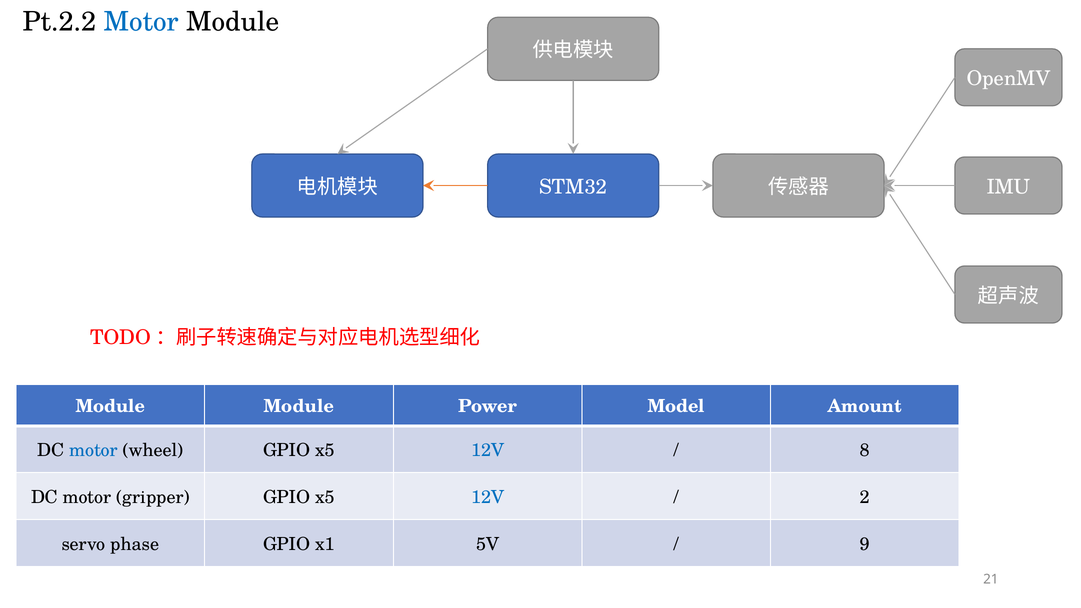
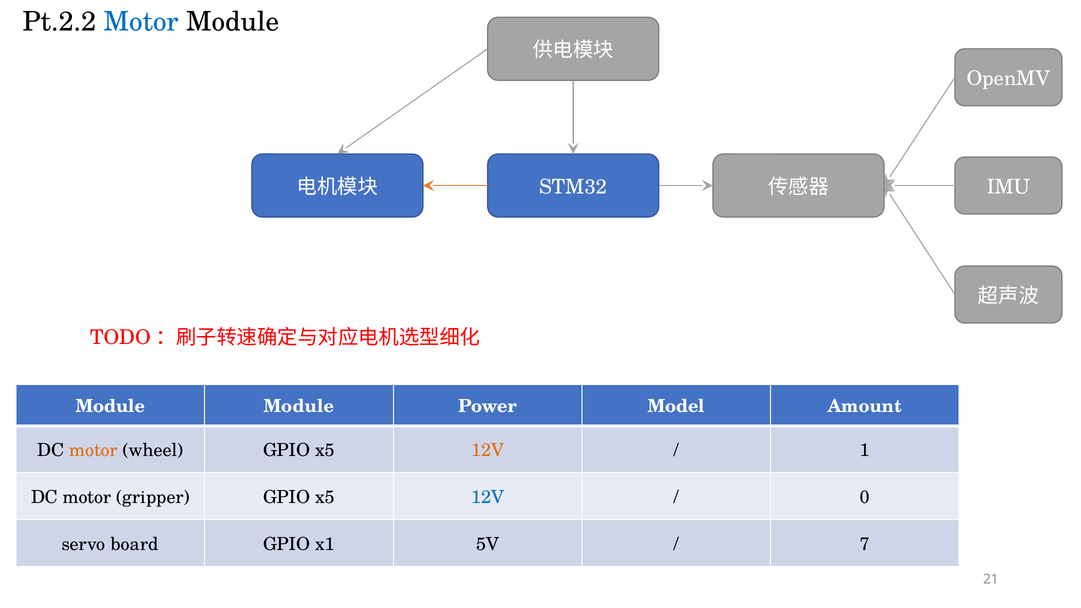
motor at (94, 451) colour: blue -> orange
12V at (488, 451) colour: blue -> orange
8: 8 -> 1
2: 2 -> 0
phase: phase -> board
9: 9 -> 7
